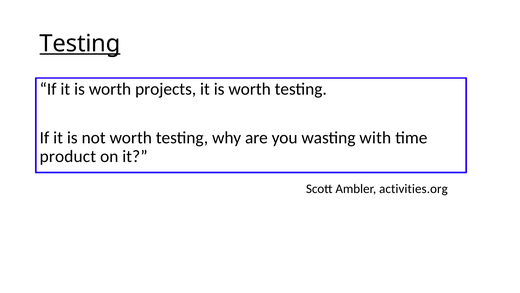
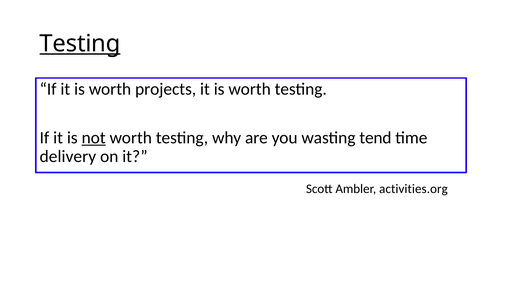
not underline: none -> present
with: with -> tend
product: product -> delivery
